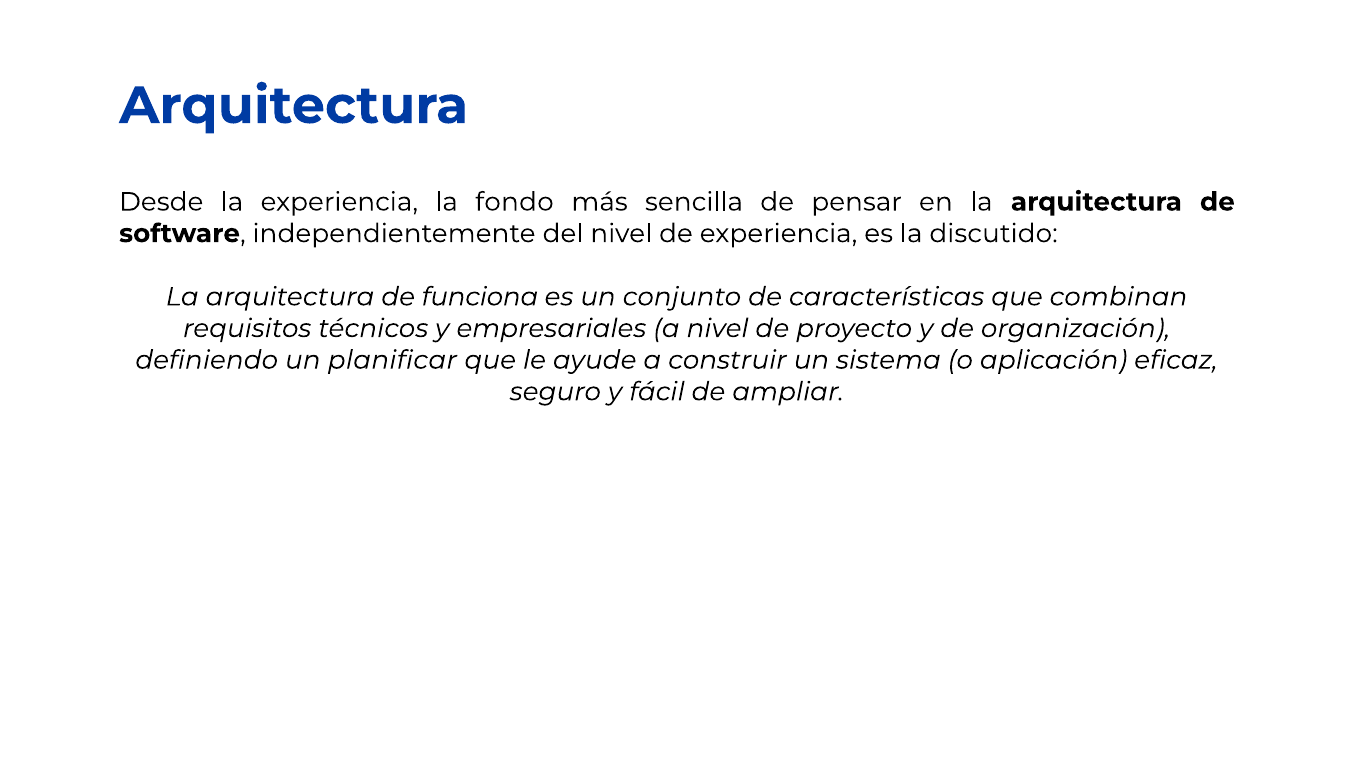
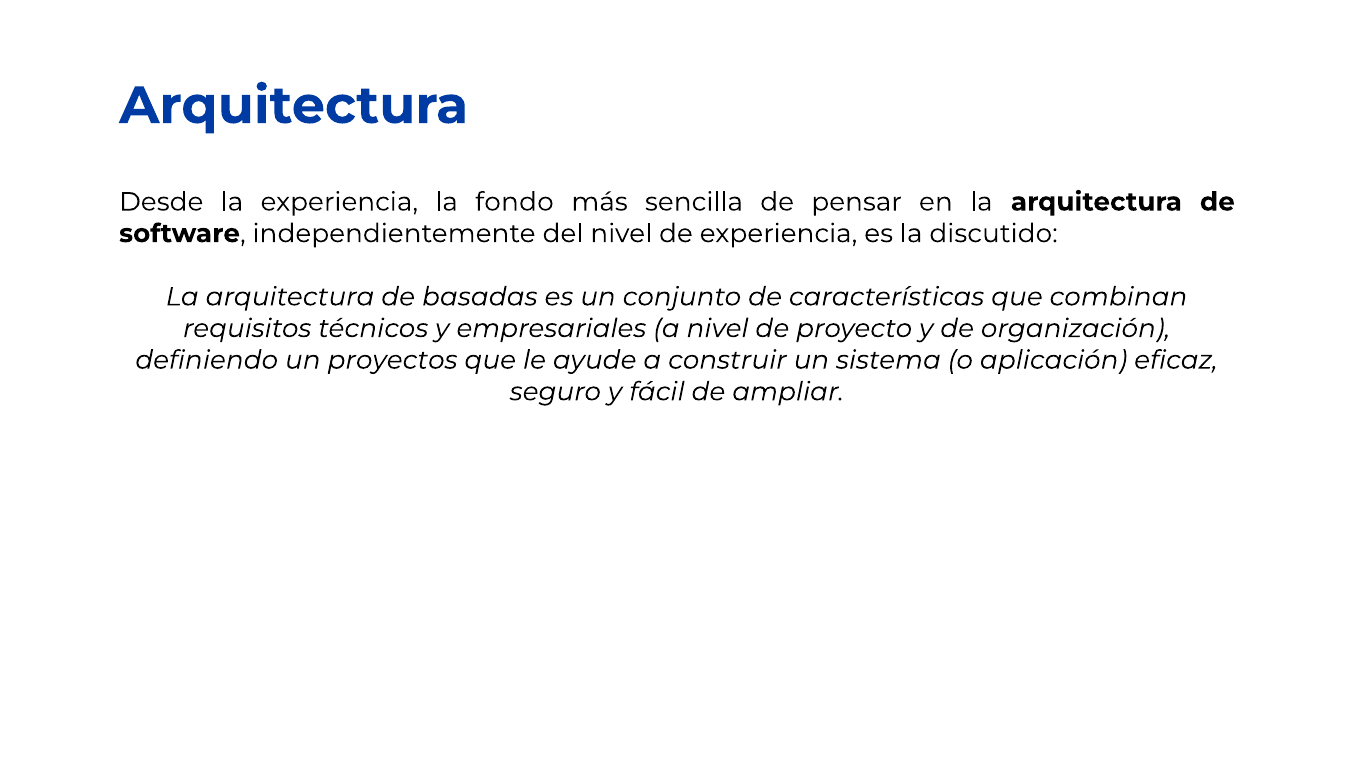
funciona: funciona -> basadas
planificar: planificar -> proyectos
